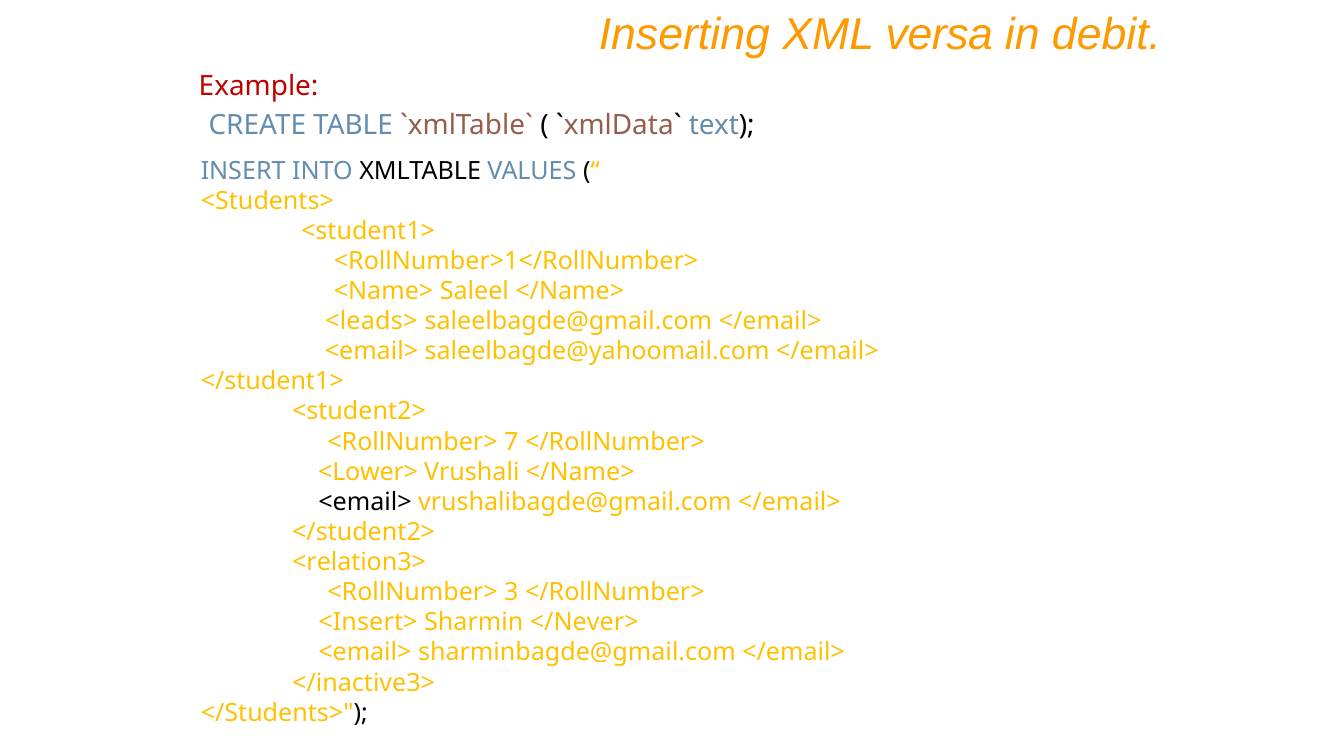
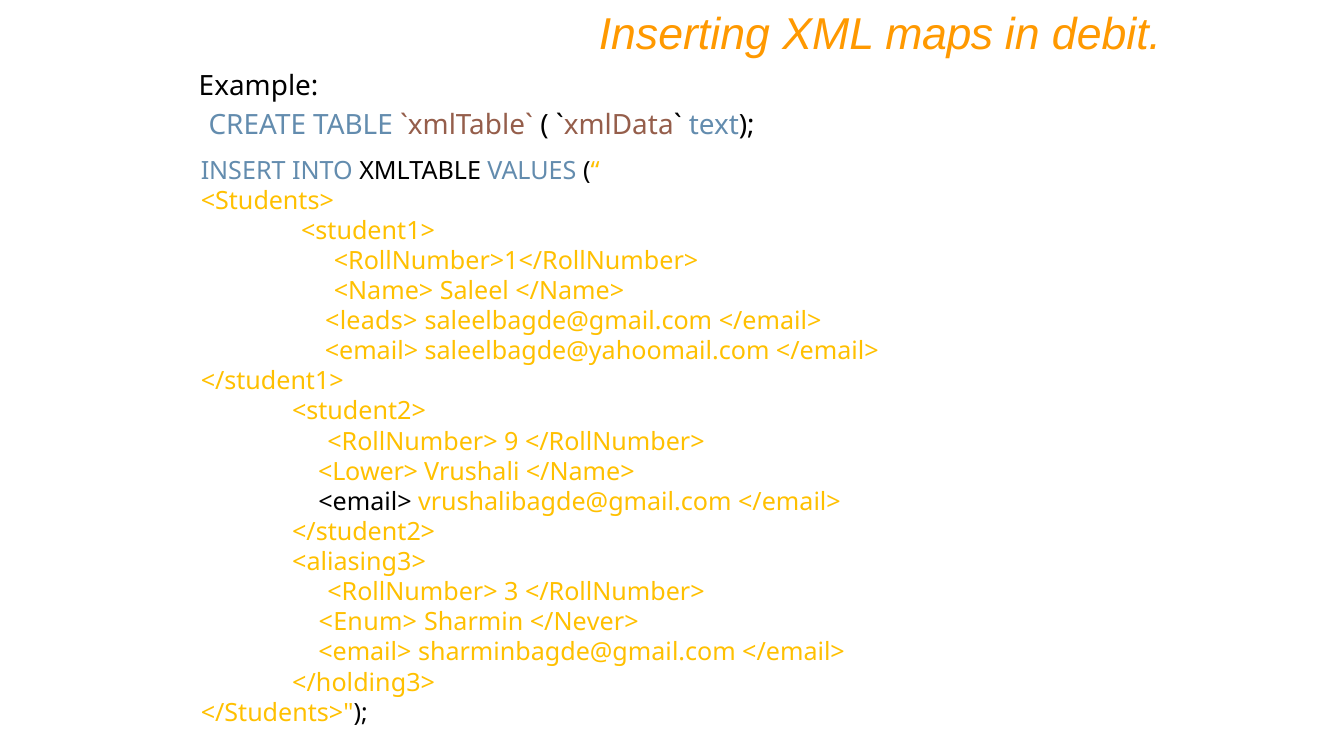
versa: versa -> maps
Example colour: red -> black
7: 7 -> 9
<relation3>: <relation3> -> <aliasing3>
<Insert>: <Insert> -> <Enum>
</inactive3>: </inactive3> -> </holding3>
